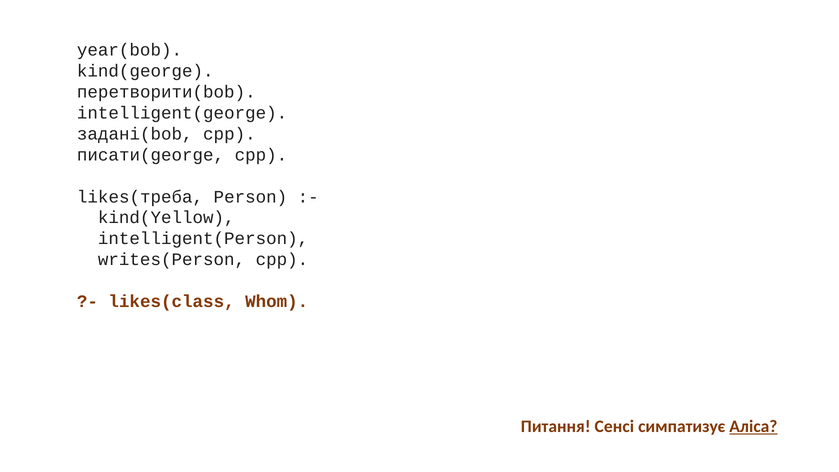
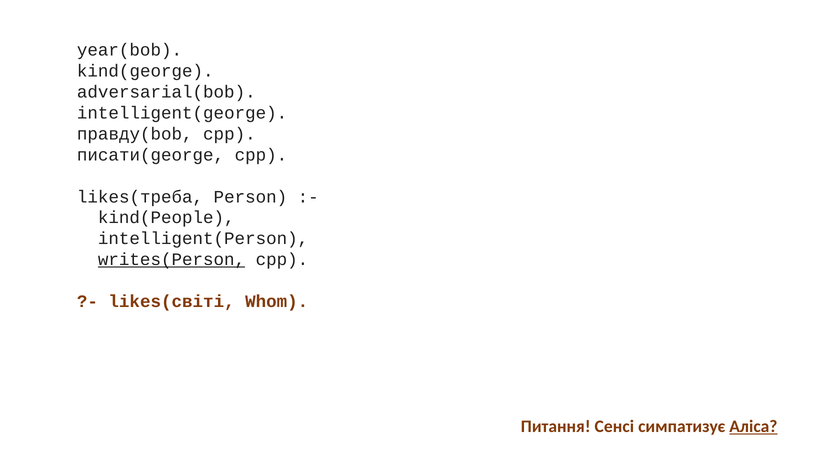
перетворити(bob: перетворити(bob -> adversarial(bob
задані(bob: задані(bob -> правду(bob
kind(Yellow: kind(Yellow -> kind(People
writes(Person underline: none -> present
likes(class: likes(class -> likes(світі
